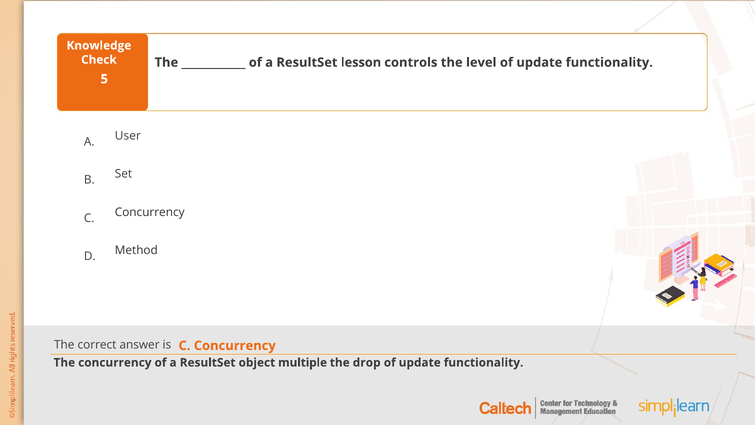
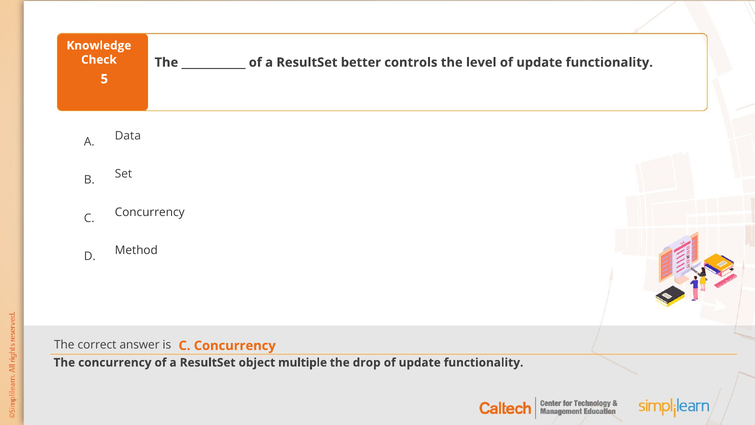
lesson: lesson -> better
User: User -> Data
